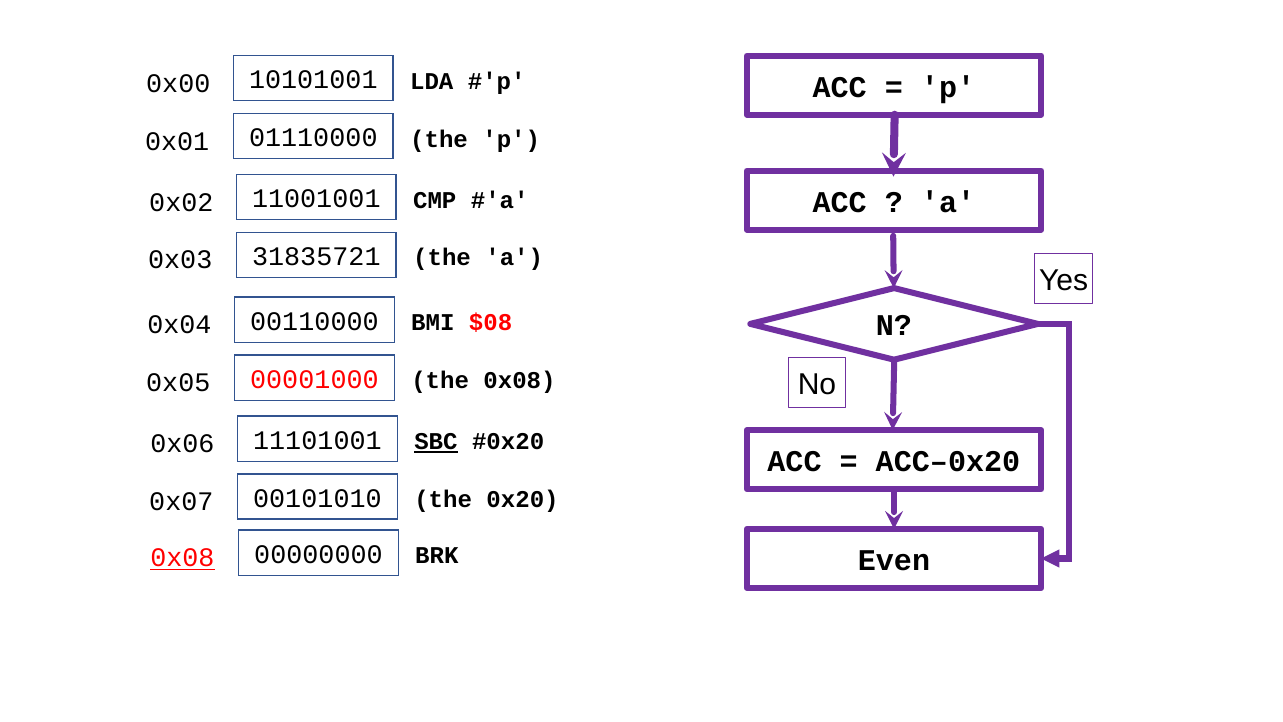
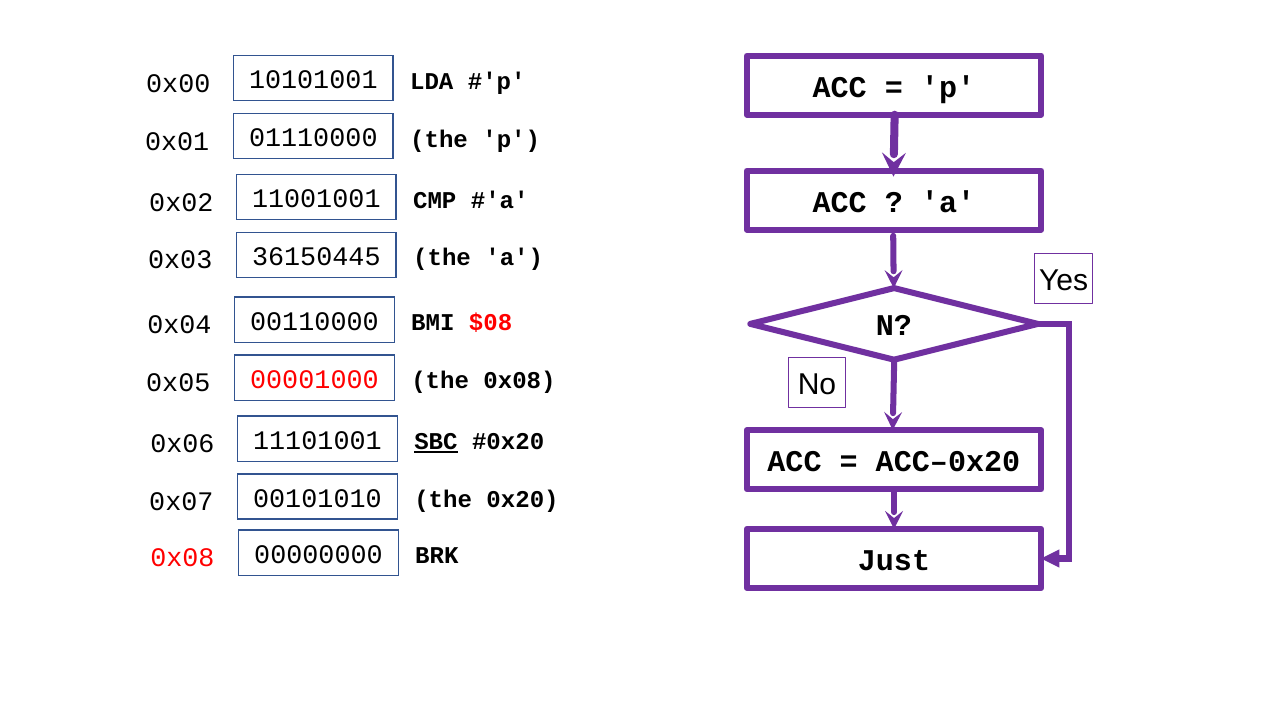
31835721: 31835721 -> 36150445
0x08 at (182, 558) underline: present -> none
Even: Even -> Just
